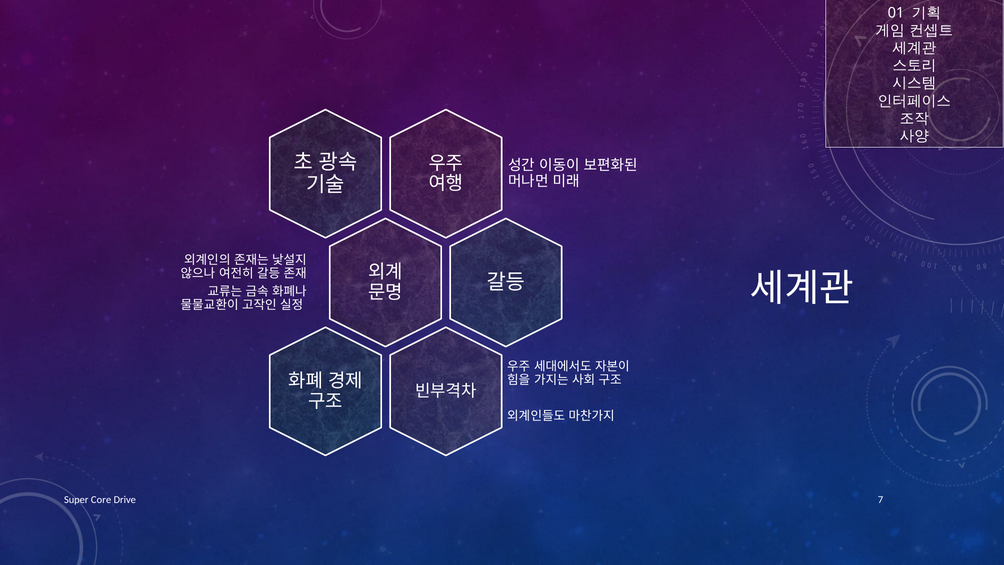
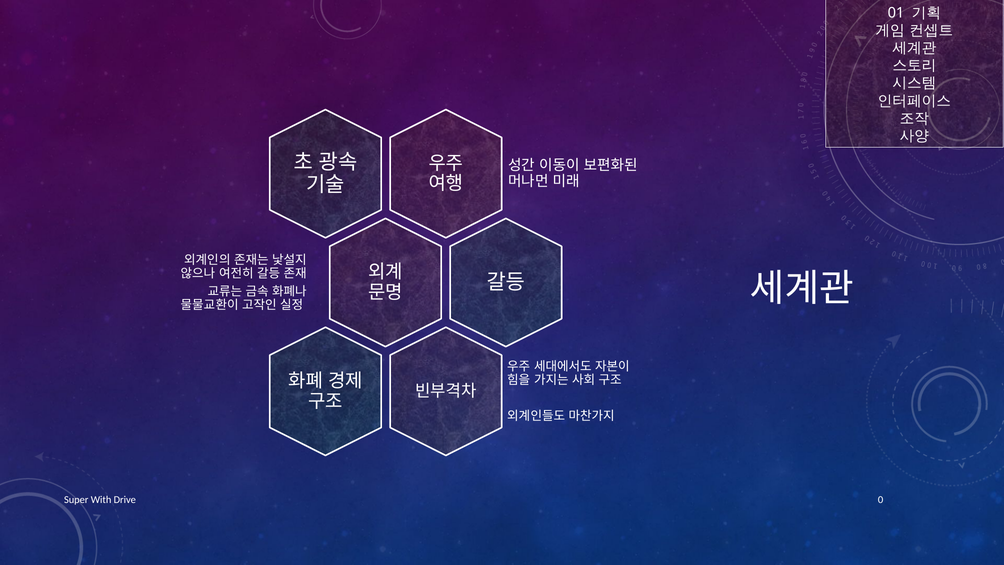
Core: Core -> With
7: 7 -> 0
